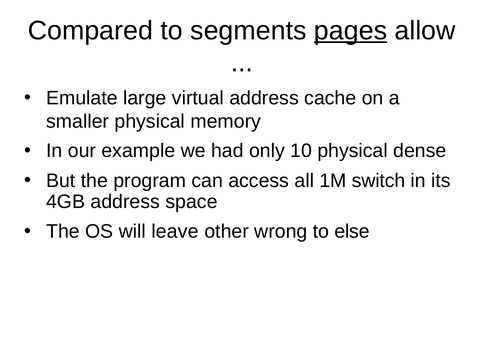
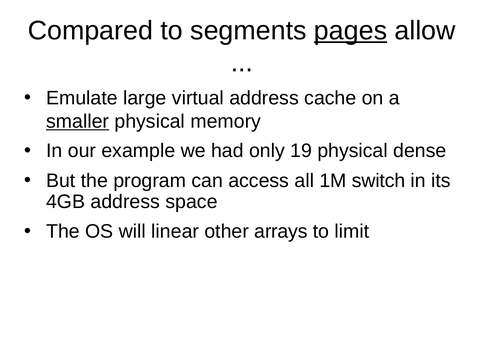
smaller underline: none -> present
10: 10 -> 19
leave: leave -> linear
wrong: wrong -> arrays
else: else -> limit
